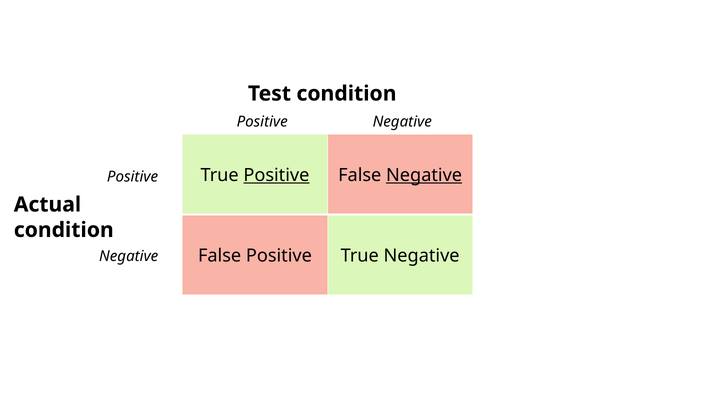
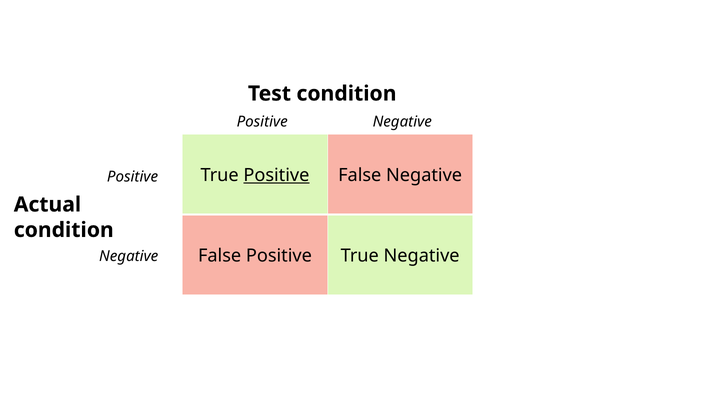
Negative at (424, 175) underline: present -> none
